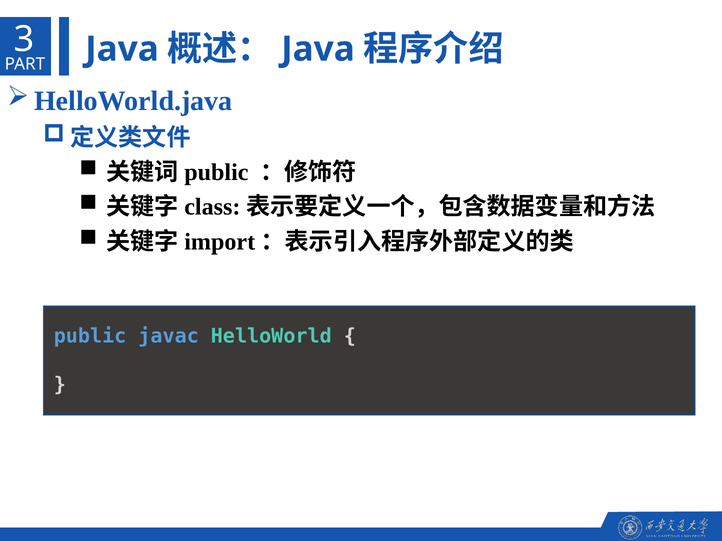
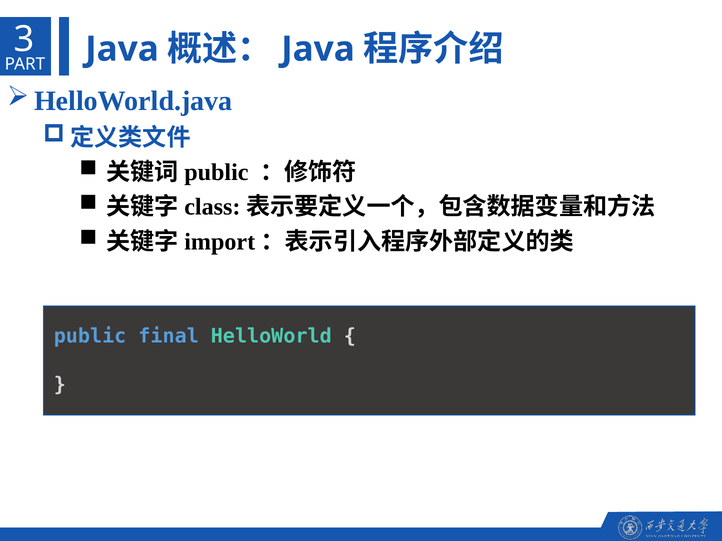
javac: javac -> final
